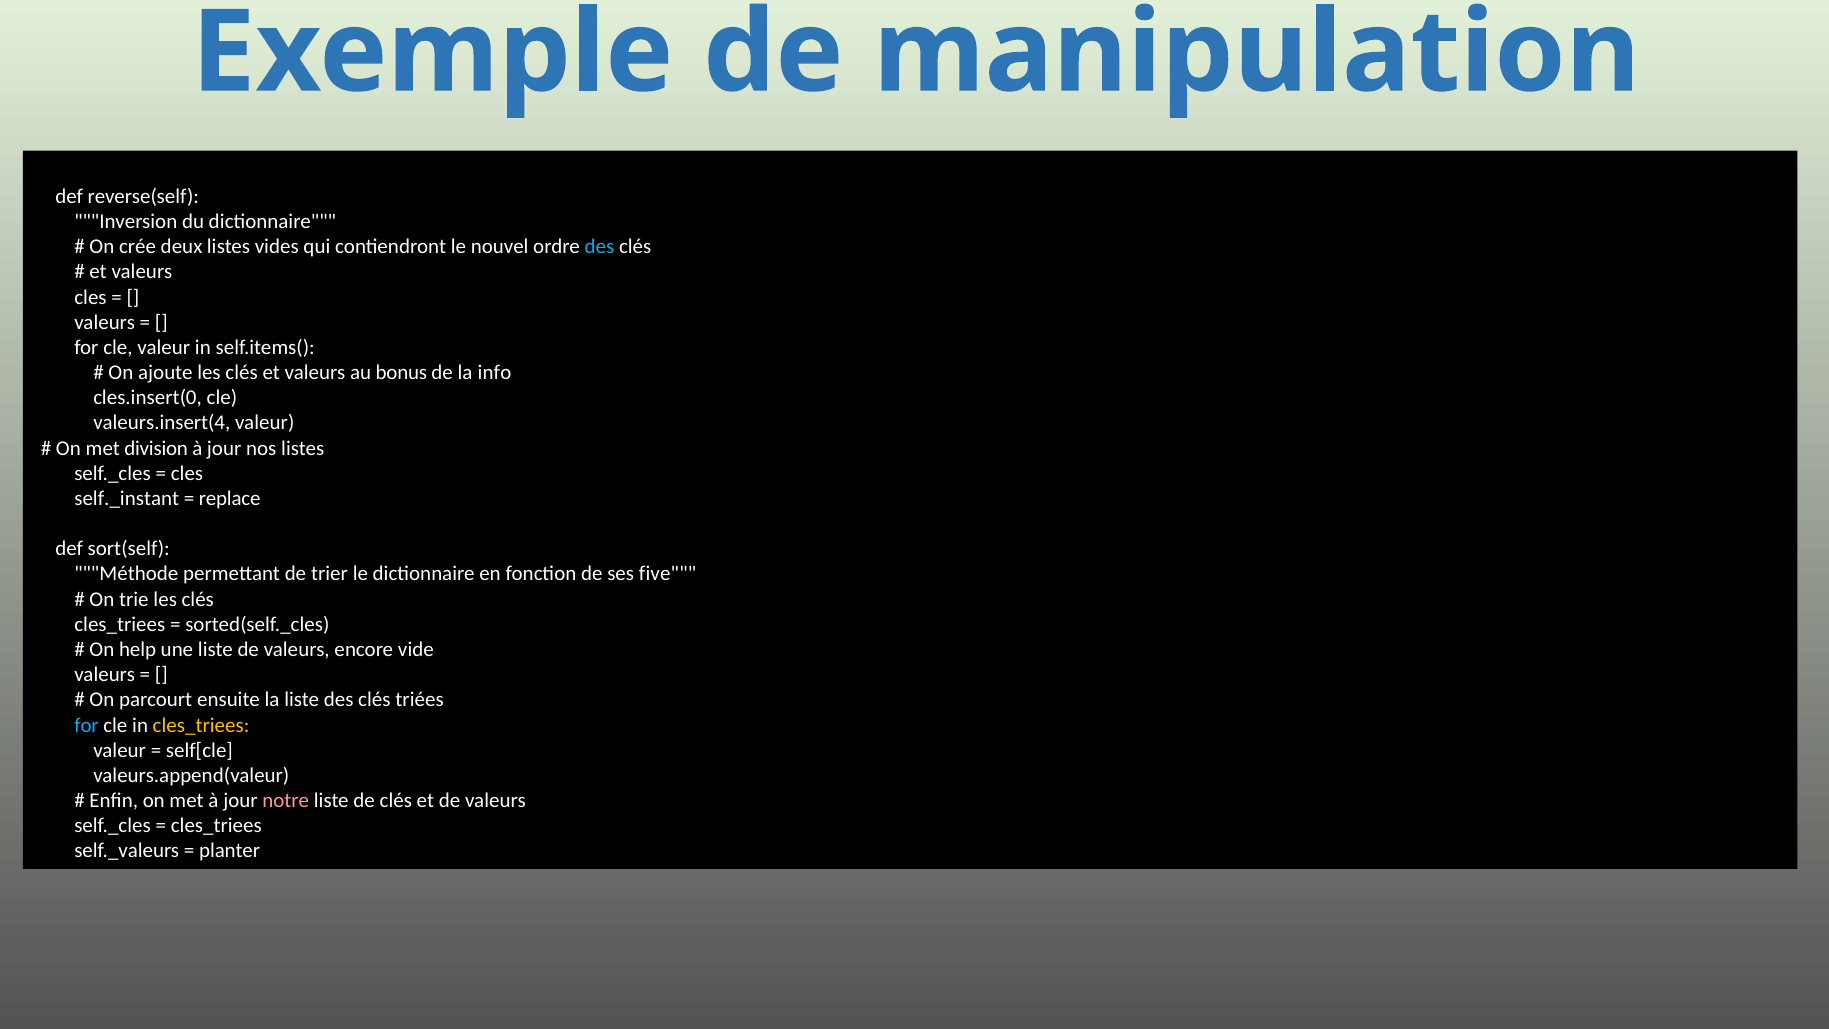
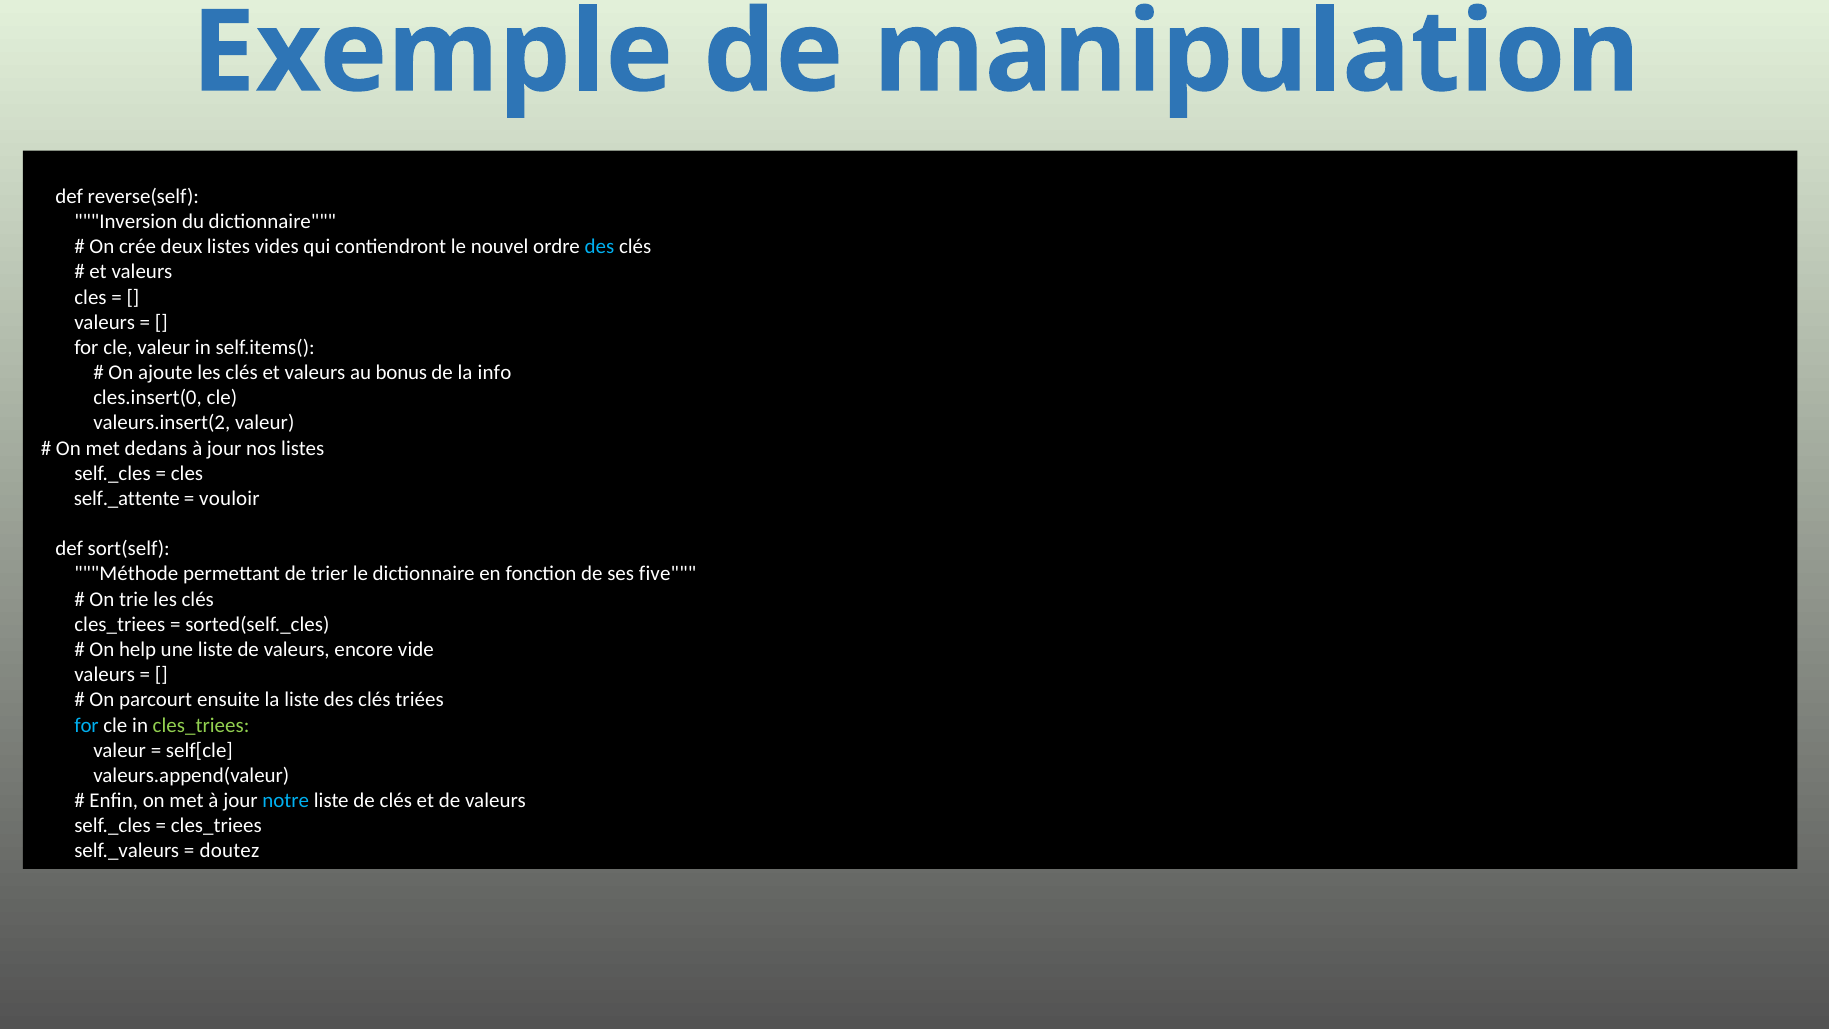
valeurs.insert(4: valeurs.insert(4 -> valeurs.insert(2
division: division -> dedans
self._instant: self._instant -> self._attente
replace: replace -> vouloir
cles_triees at (201, 725) colour: yellow -> light green
notre colour: pink -> light blue
planter: planter -> doutez
